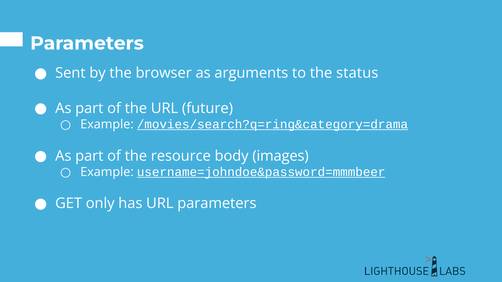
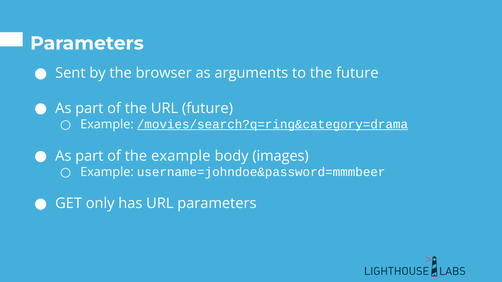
the status: status -> future
the resource: resource -> example
username=johndoe&password=mmmbeer underline: present -> none
